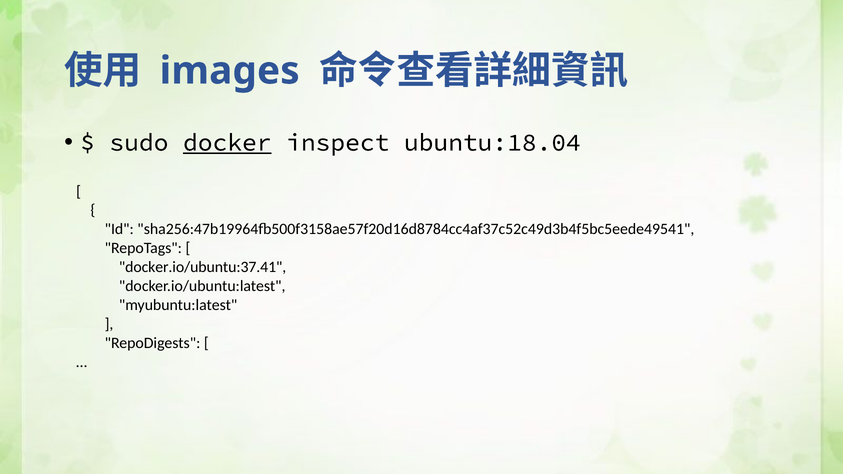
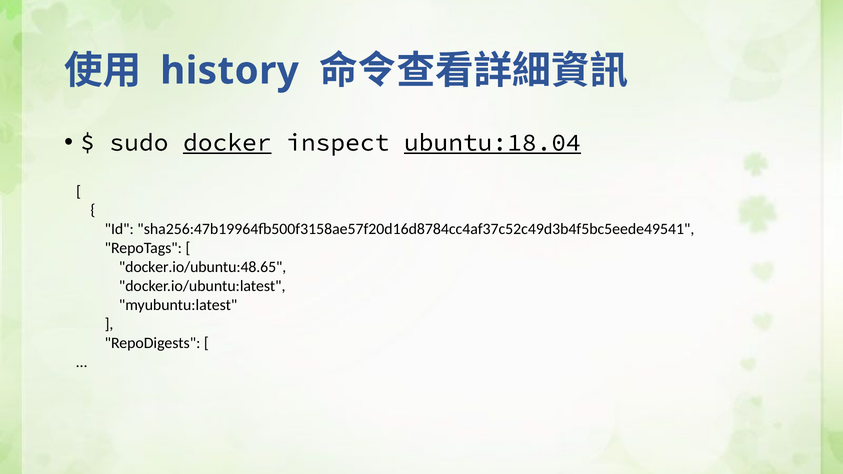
images: images -> history
ubuntu:18.04 underline: none -> present
docker.io/ubuntu:37.41: docker.io/ubuntu:37.41 -> docker.io/ubuntu:48.65
